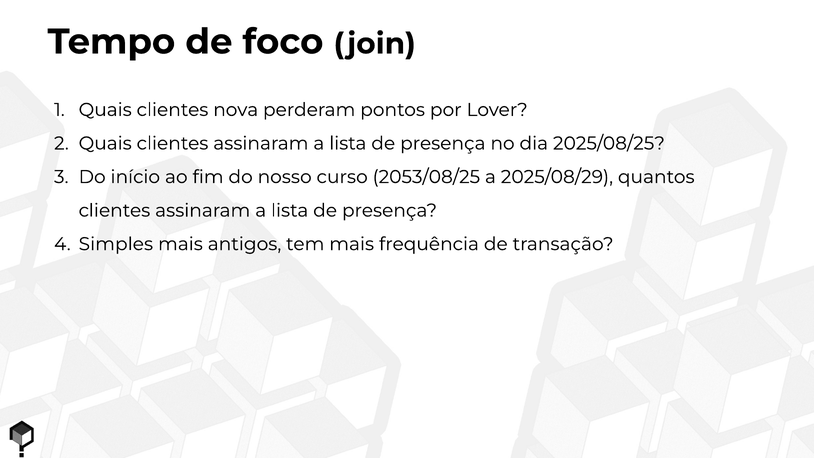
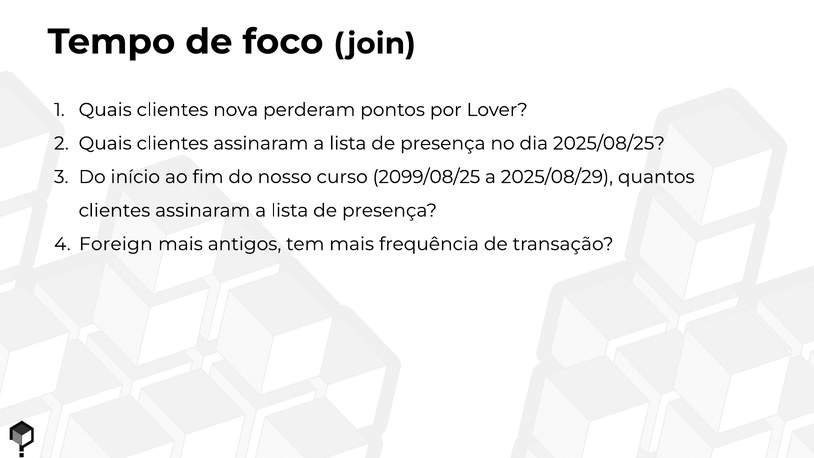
2053/08/25: 2053/08/25 -> 2099/08/25
Simples: Simples -> Foreign
